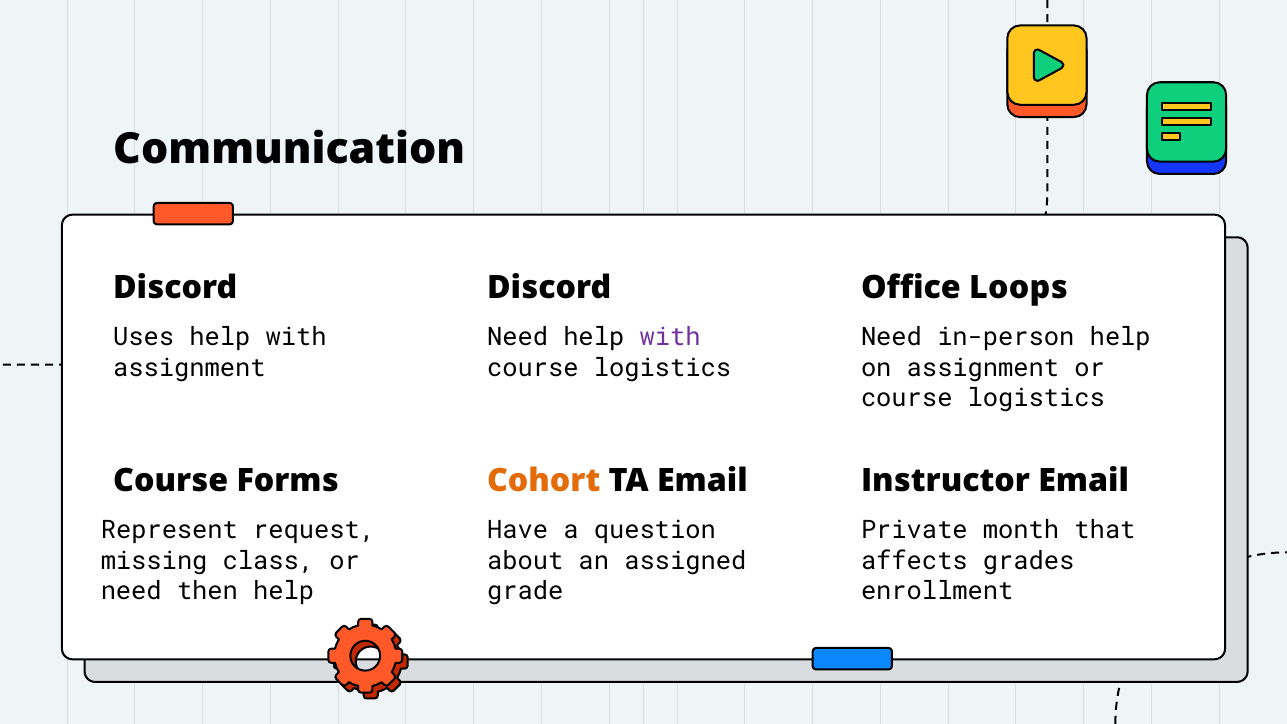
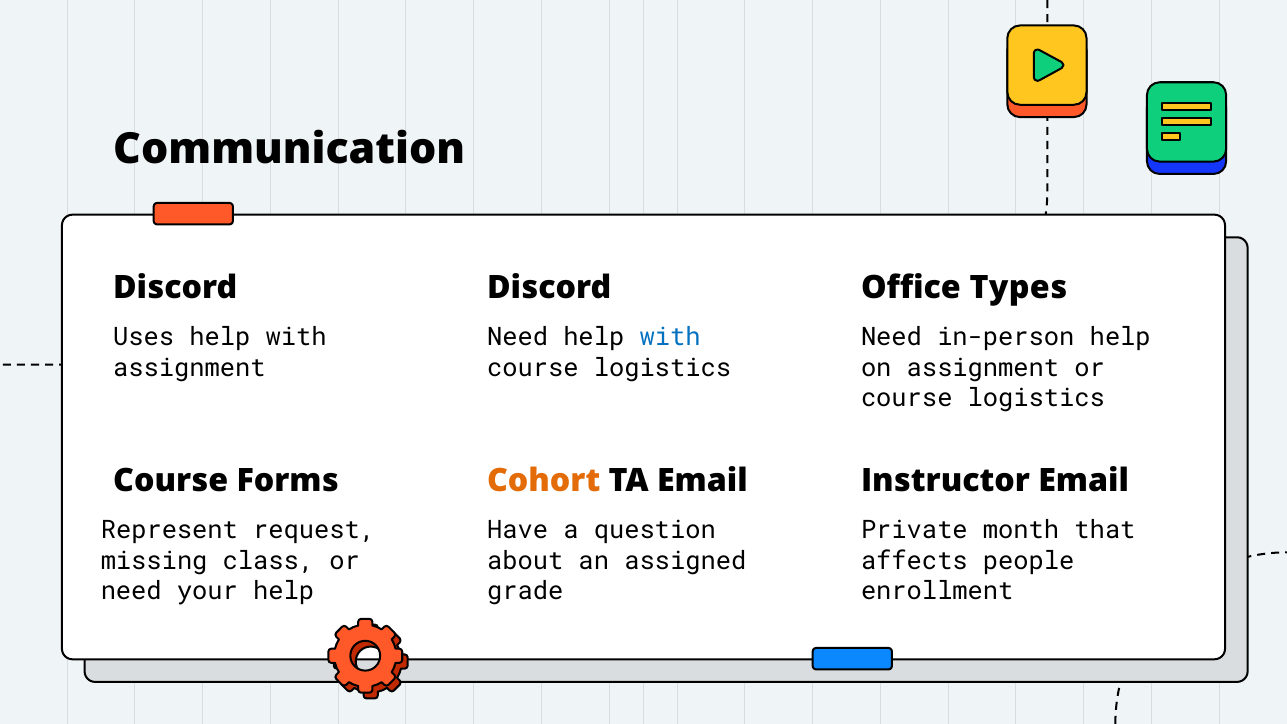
Loops: Loops -> Types
with at (670, 337) colour: purple -> blue
grades: grades -> people
then: then -> your
